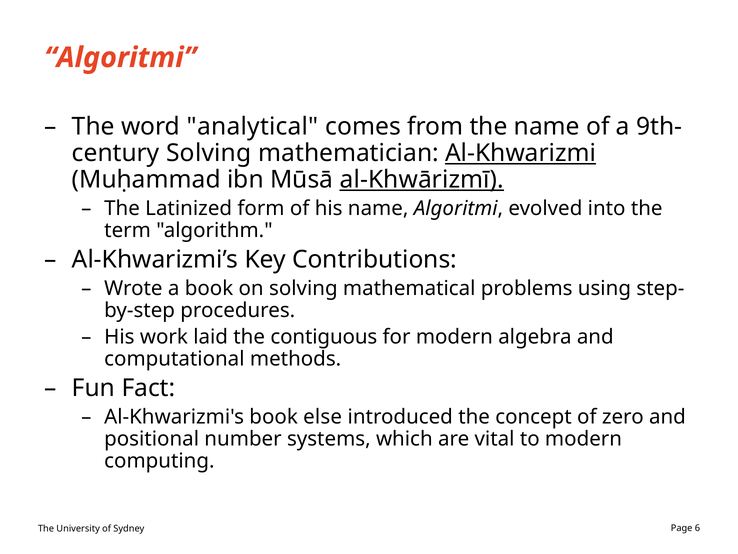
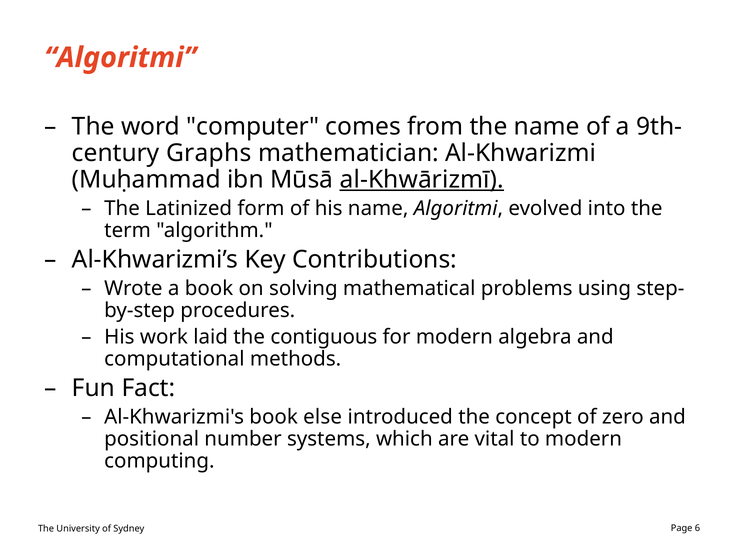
analytical: analytical -> computer
Solving at (209, 153): Solving -> Graphs
Al-Khwarizmi underline: present -> none
